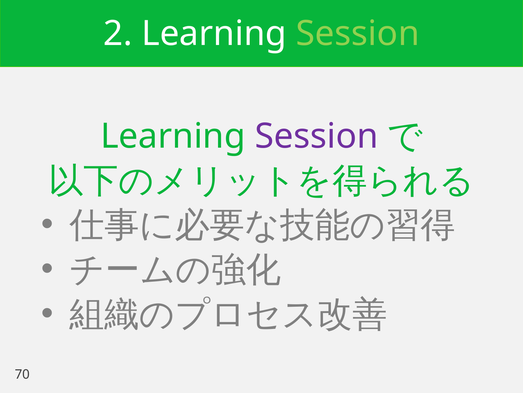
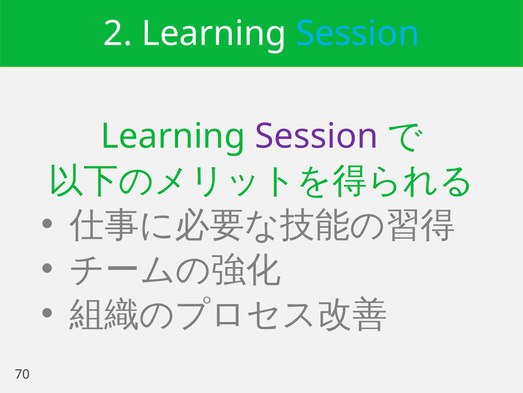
Session at (358, 34) colour: light green -> light blue
